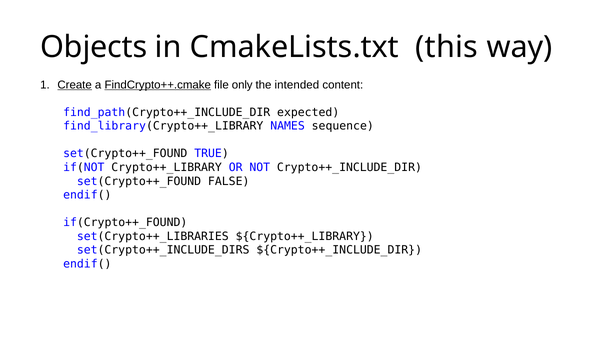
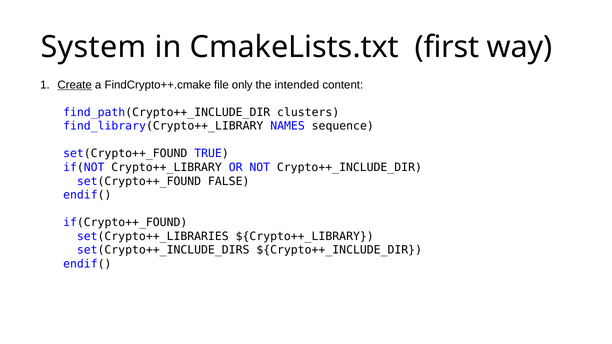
Objects: Objects -> System
this: this -> first
FindCrypto++.cmake underline: present -> none
expected: expected -> clusters
